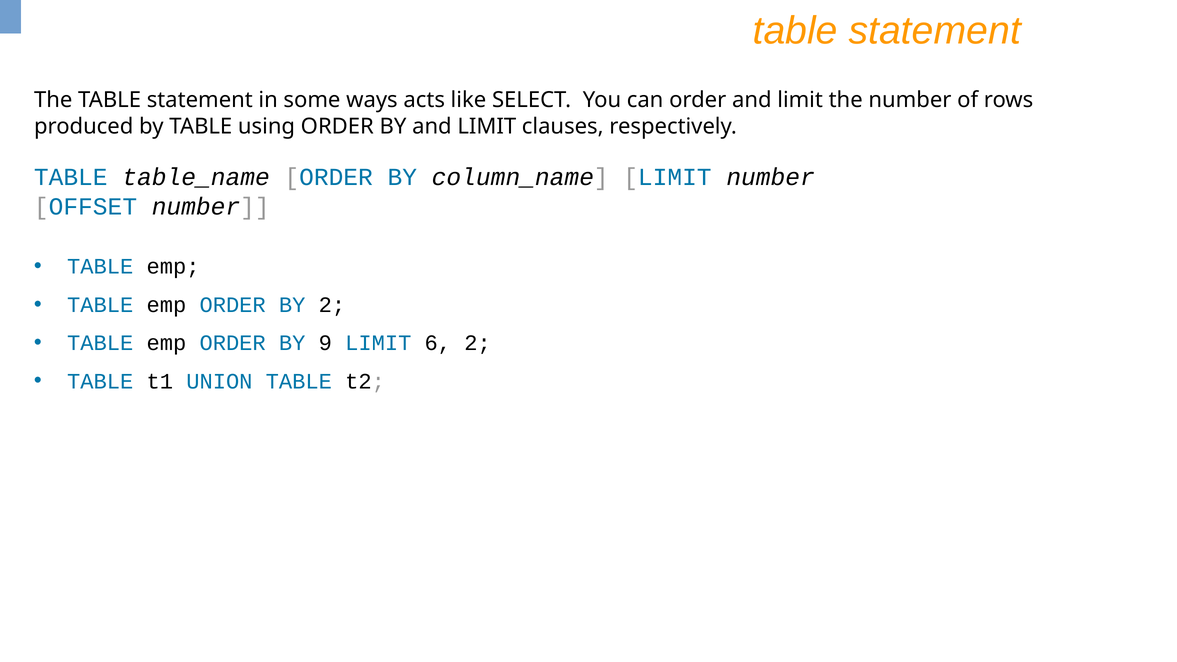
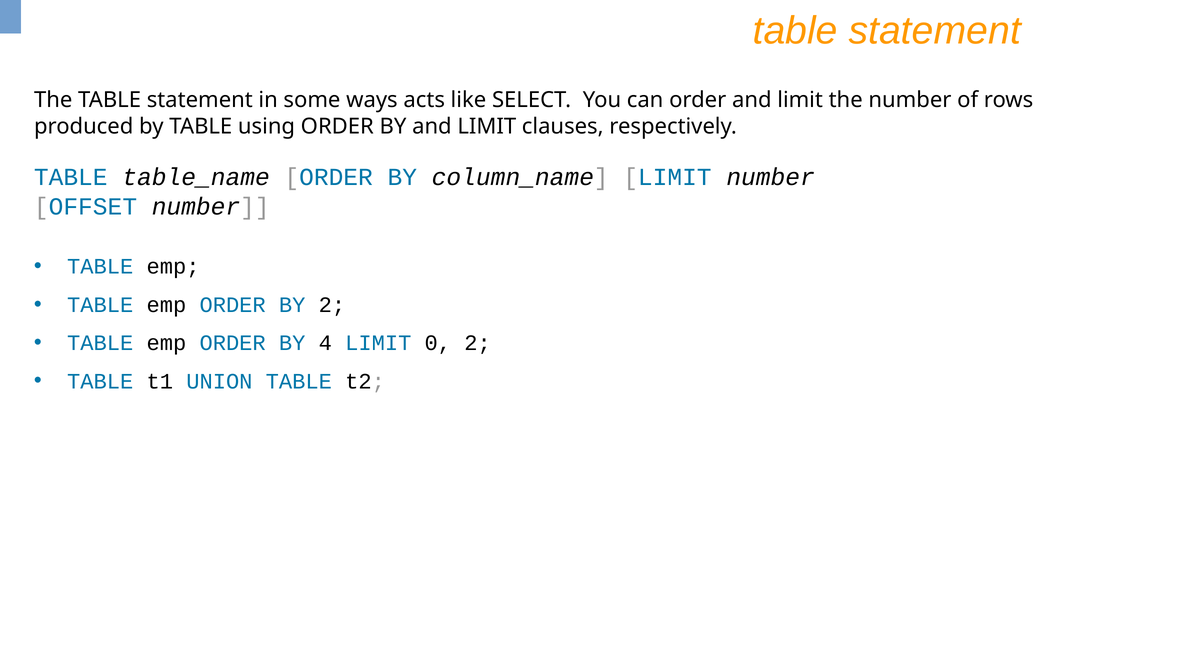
9: 9 -> 4
6: 6 -> 0
